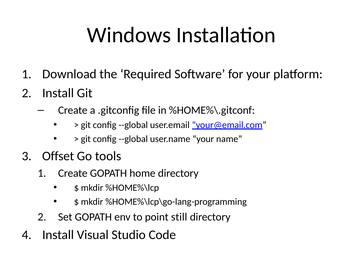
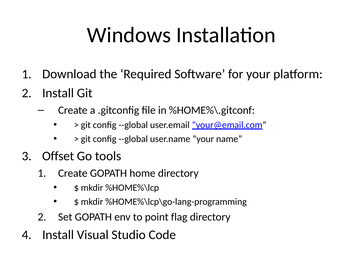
still: still -> flag
